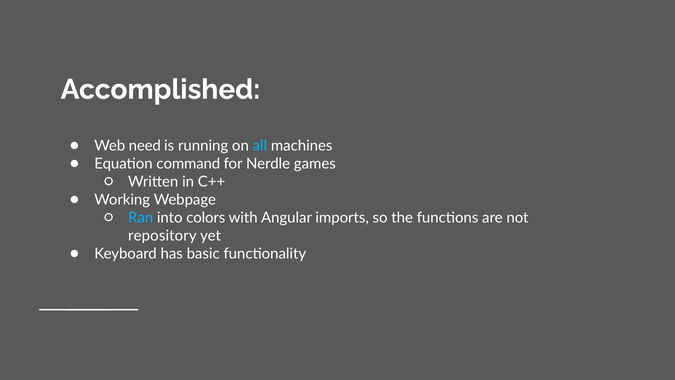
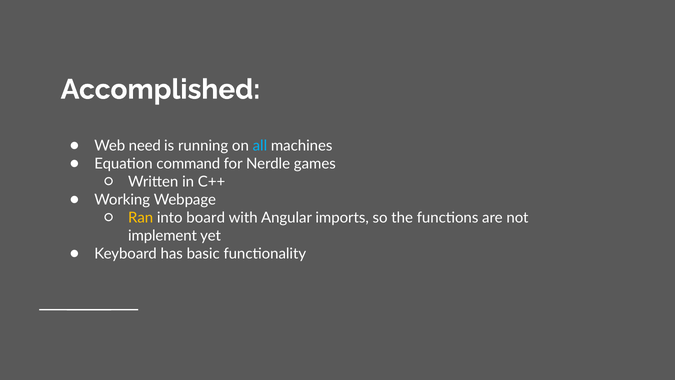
Ran colour: light blue -> yellow
colors: colors -> board
repository: repository -> implement
